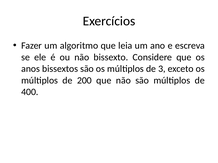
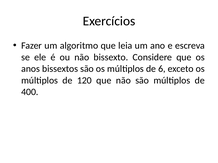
3: 3 -> 6
200: 200 -> 120
